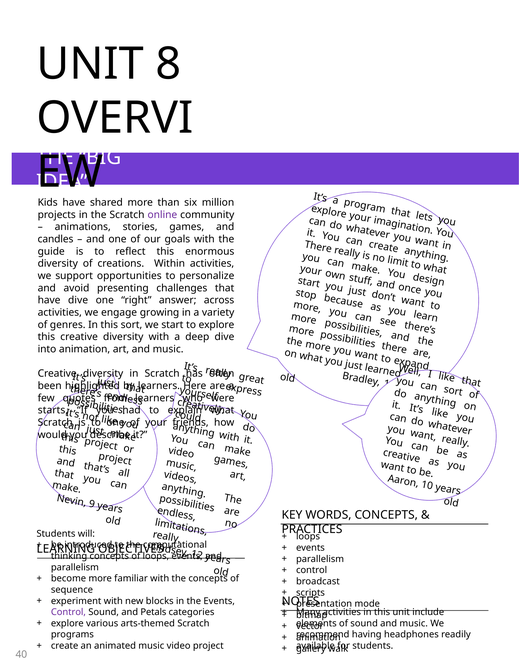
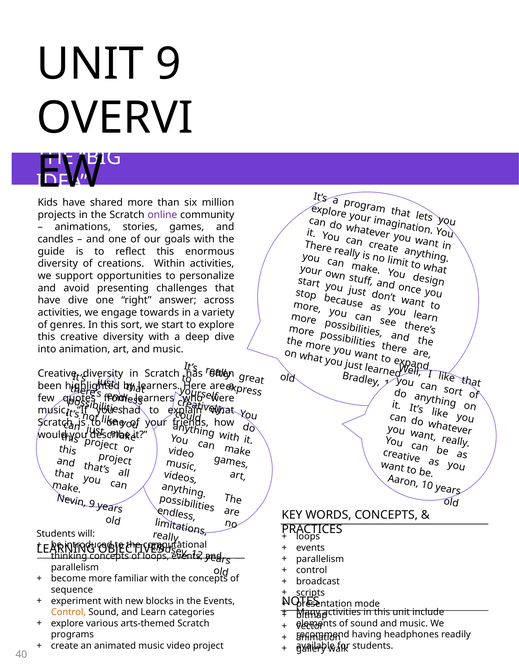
UNIT 8: 8 -> 9
growing: growing -> towards
starts at (53, 410): starts -> music
Control at (68, 612) colour: purple -> orange
and Petals: Petals -> Learn
